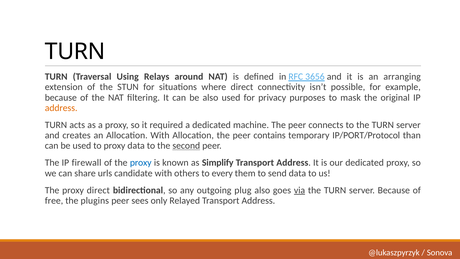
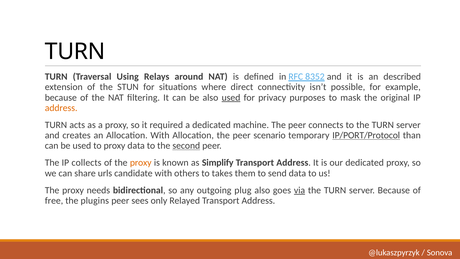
3656: 3656 -> 8352
arranging: arranging -> described
used at (231, 97) underline: none -> present
contains: contains -> scenario
IP/PORT/Protocol underline: none -> present
firewall: firewall -> collects
proxy at (141, 163) colour: blue -> orange
every: every -> takes
proxy direct: direct -> needs
